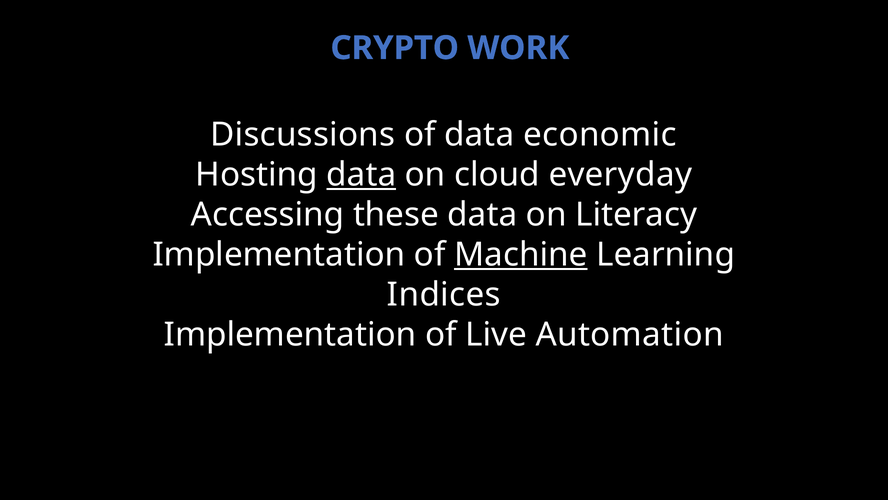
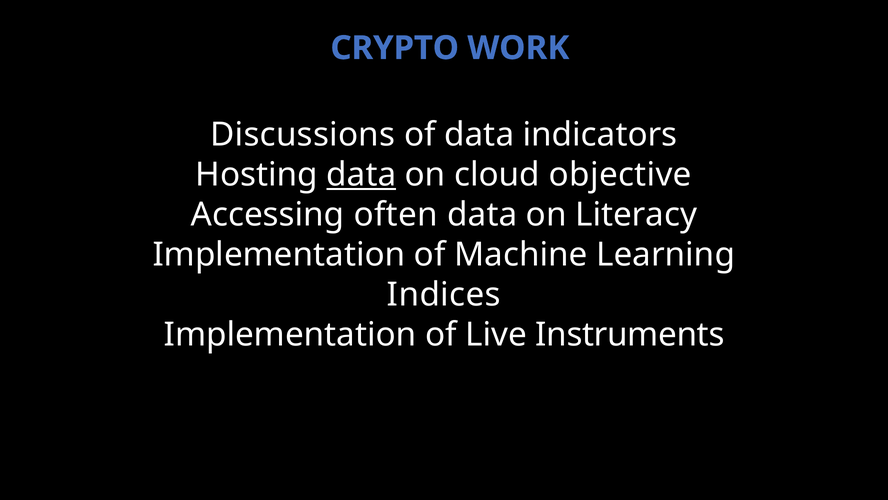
economic: economic -> indicators
everyday: everyday -> objective
these: these -> often
Machine underline: present -> none
Automation: Automation -> Instruments
